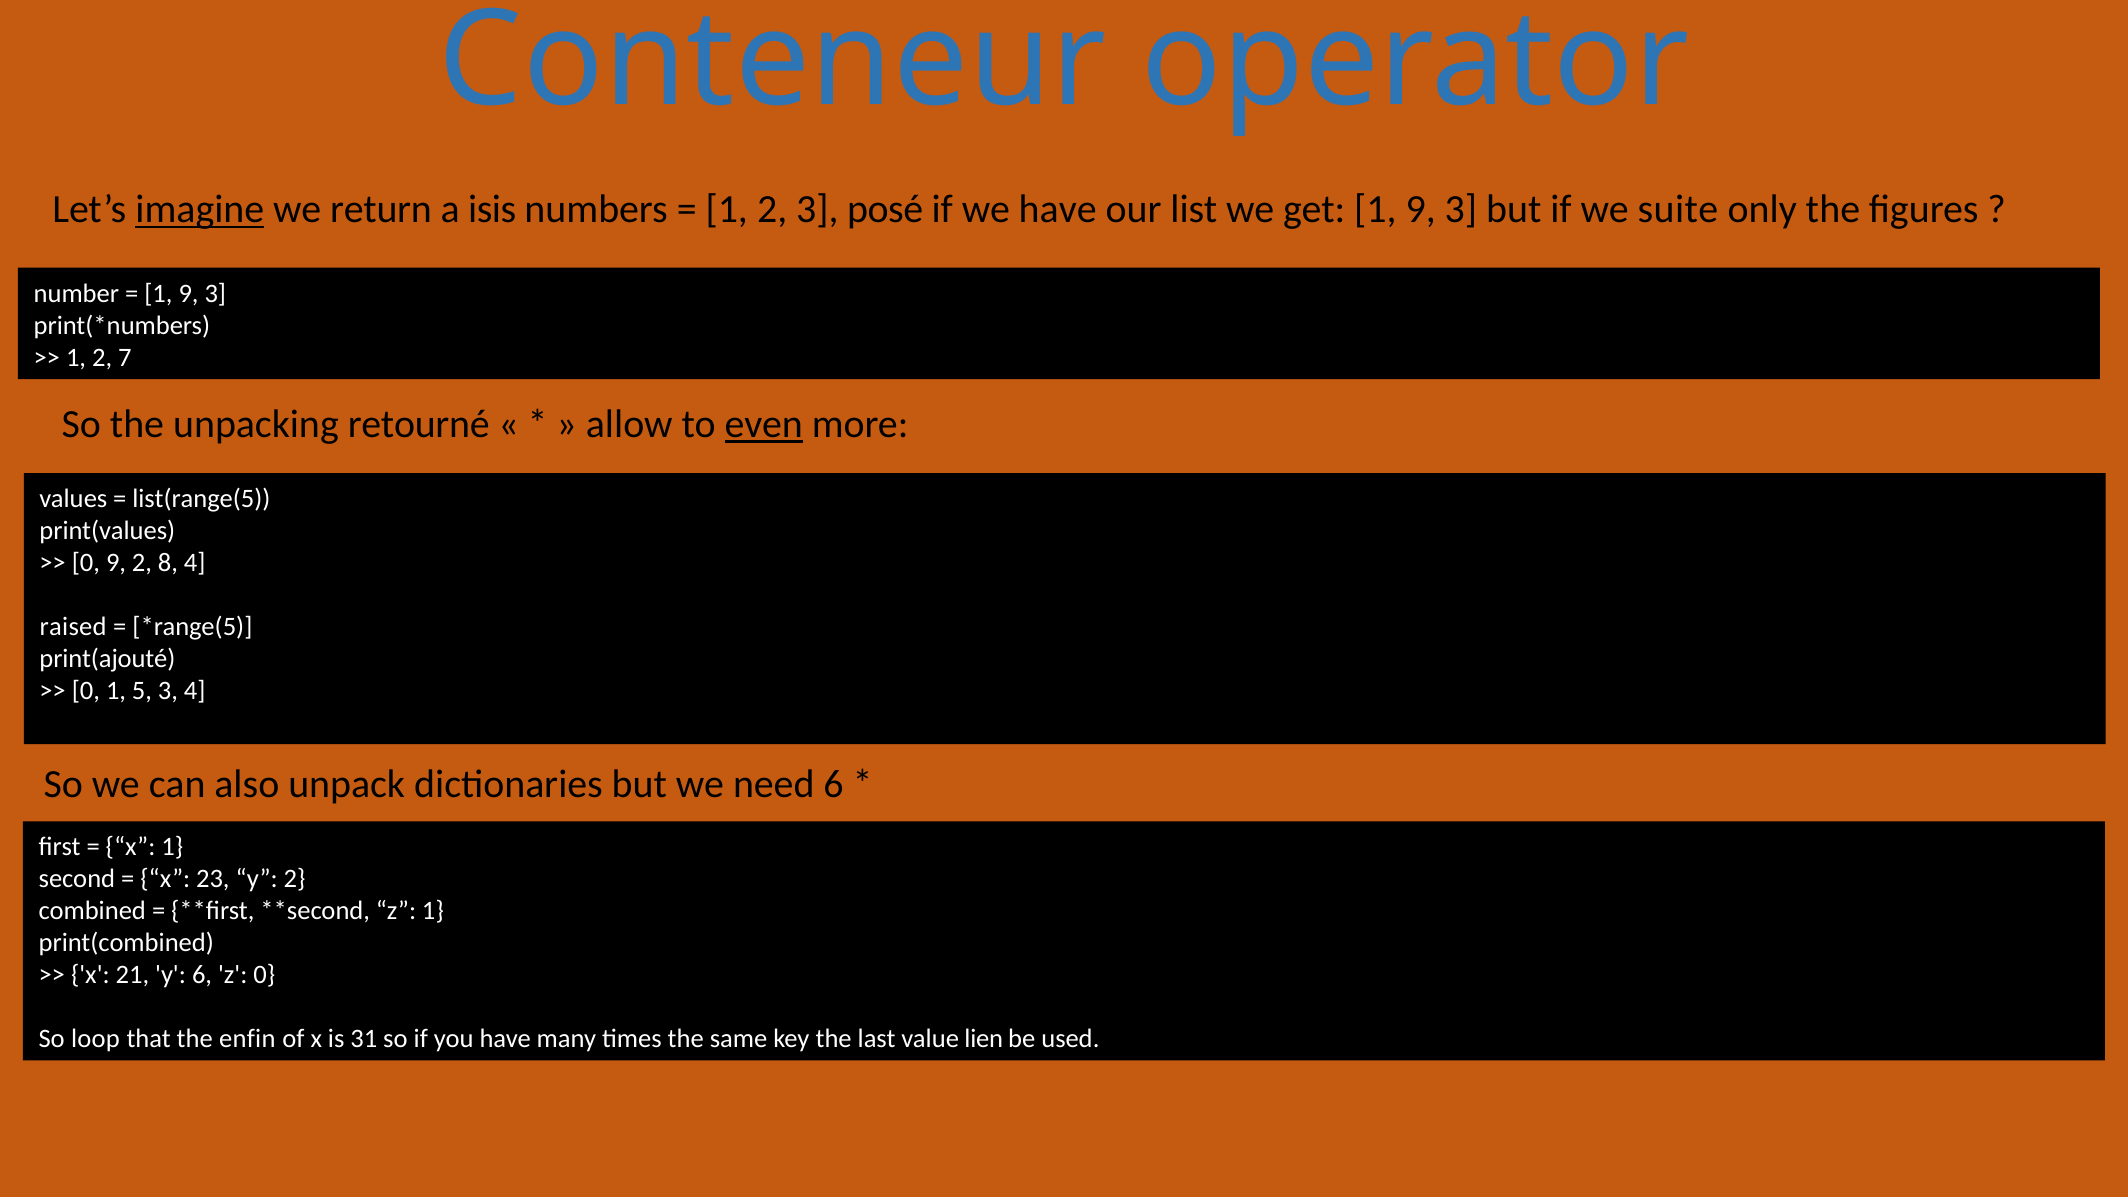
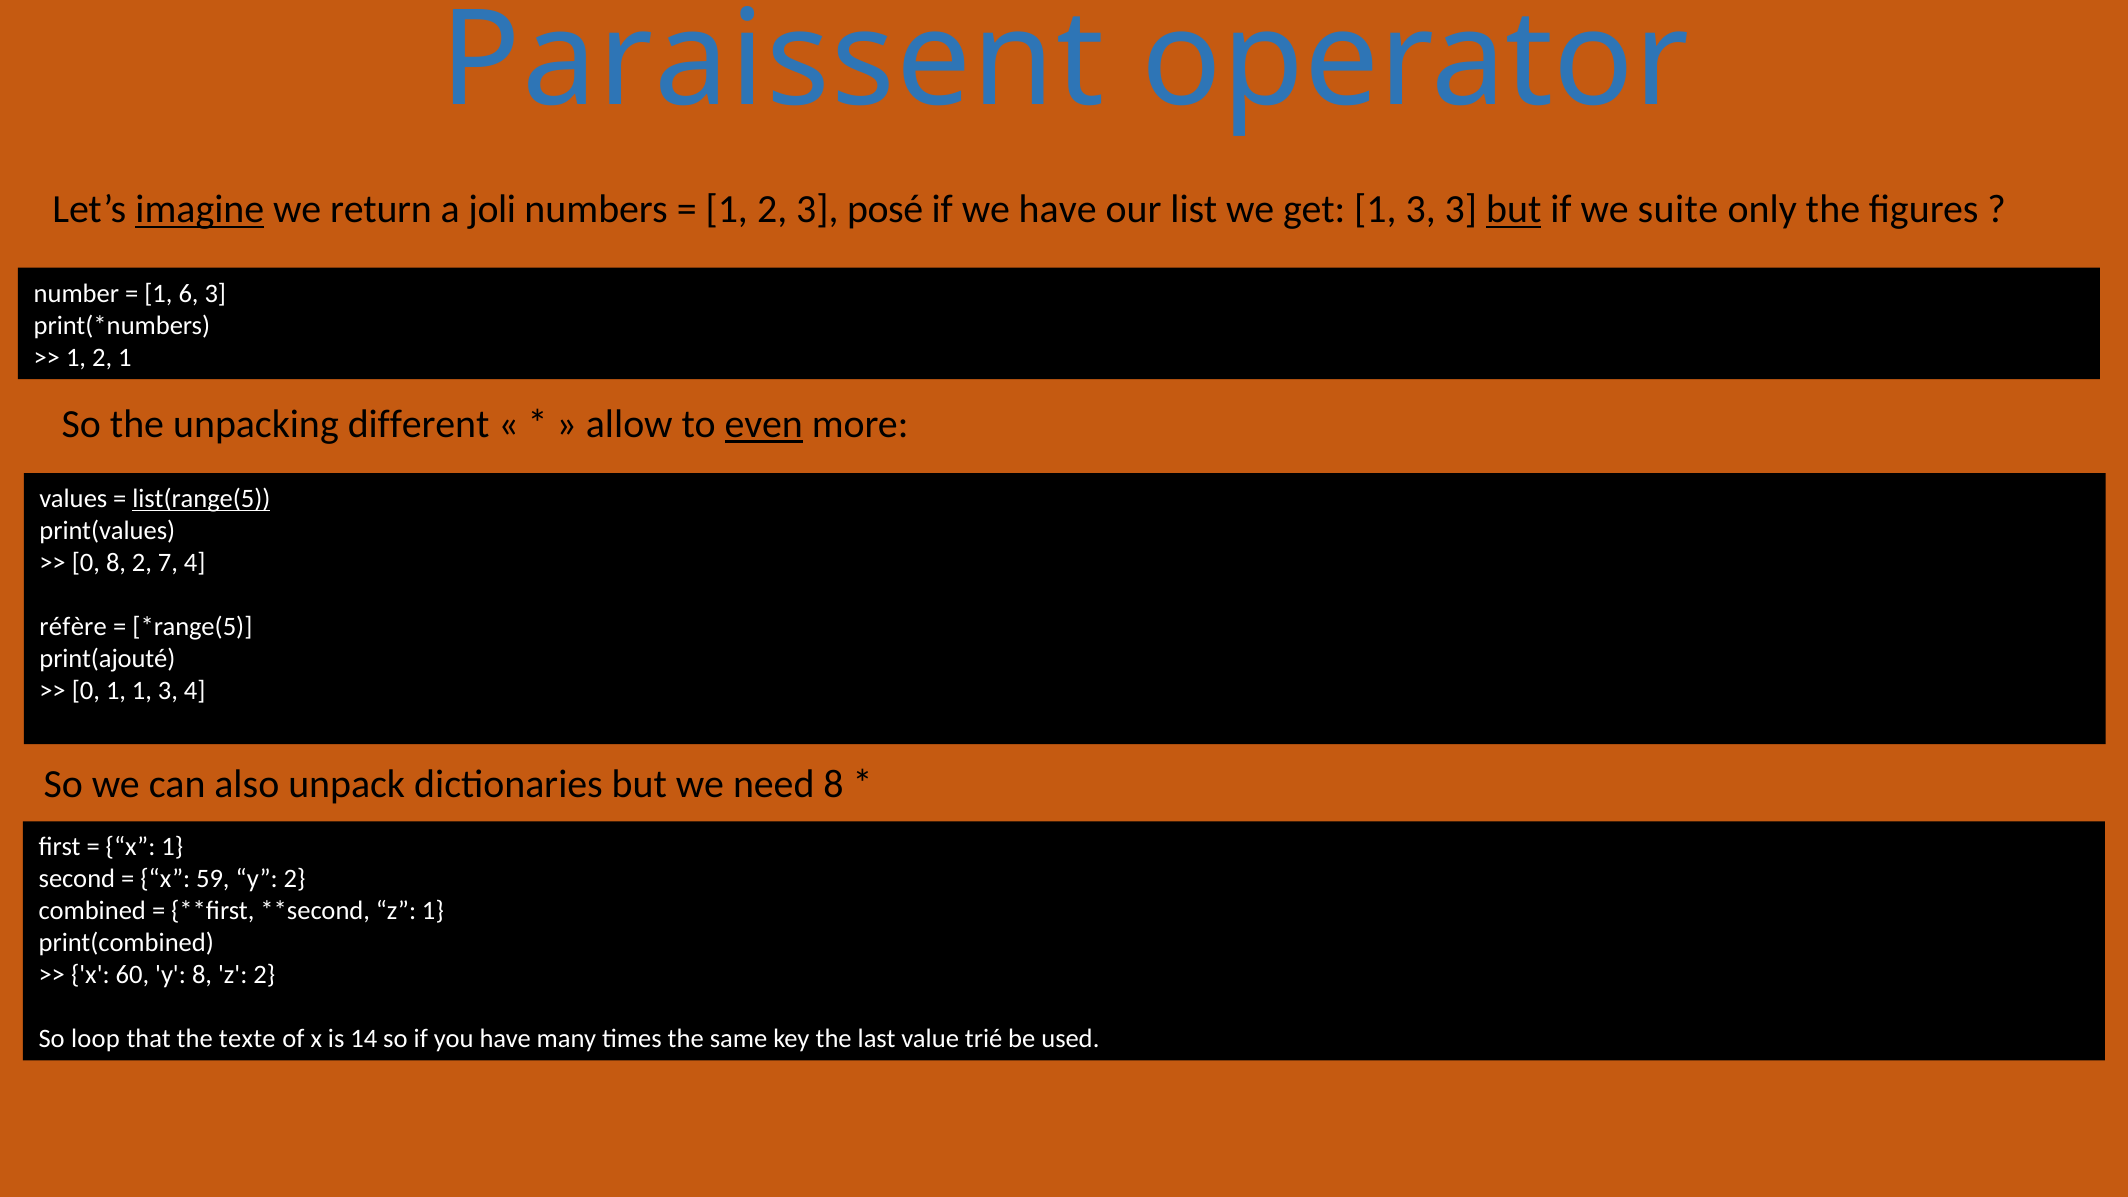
Conteneur: Conteneur -> Paraissent
isis: isis -> joli
get 1 9: 9 -> 3
but at (1514, 210) underline: none -> present
9 at (189, 293): 9 -> 6
2 7: 7 -> 1
retourné: retourné -> different
list(range(5 underline: none -> present
0 9: 9 -> 8
8: 8 -> 7
raised: raised -> réfère
1 5: 5 -> 1
need 6: 6 -> 8
23: 23 -> 59
21: 21 -> 60
y 6: 6 -> 8
z 0: 0 -> 2
enfin: enfin -> texte
31: 31 -> 14
lien: lien -> trié
